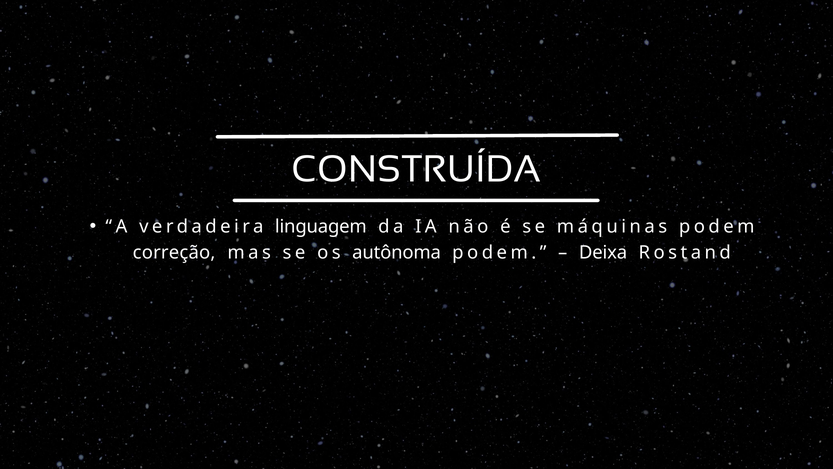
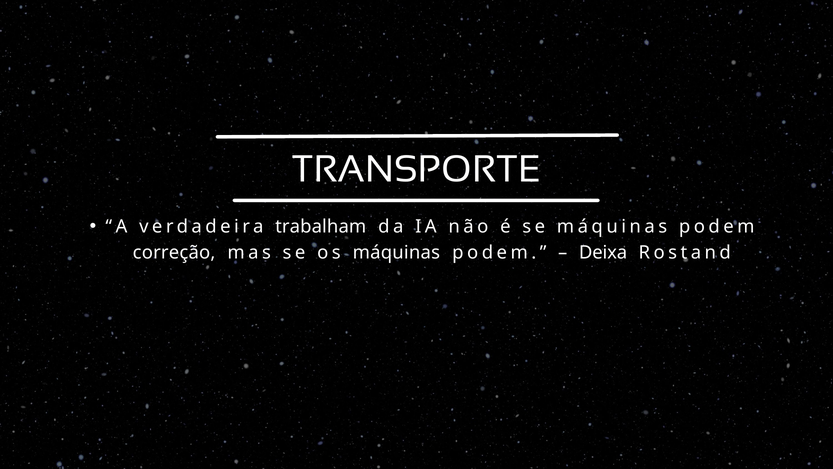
CONSTRUÍDA: CONSTRUÍDA -> TRANSPORTE
linguagem: linguagem -> trabalham
os autônoma: autônoma -> máquinas
